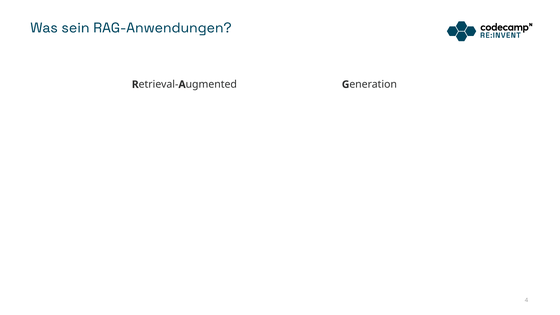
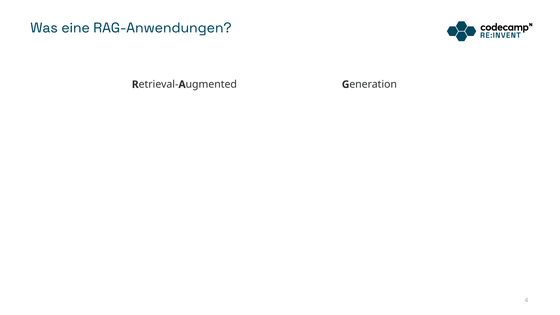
sein: sein -> eine
